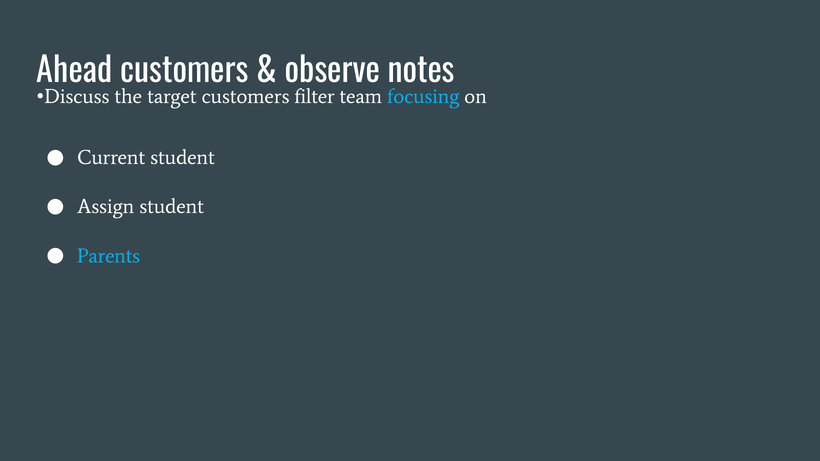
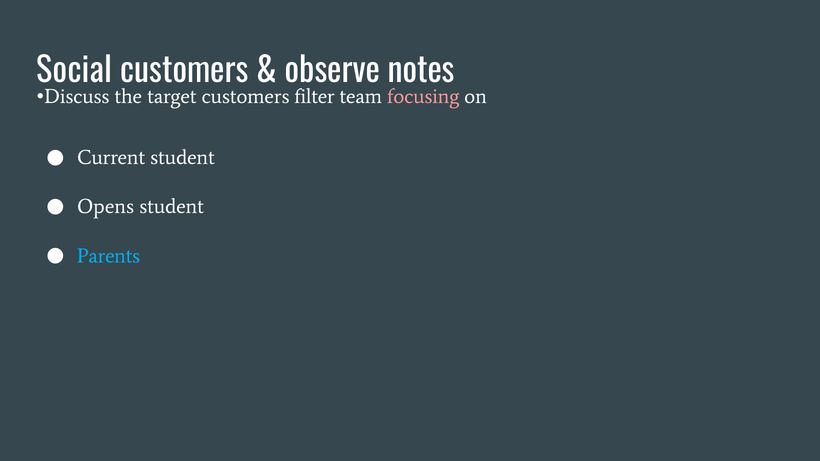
Ahead: Ahead -> Social
focusing colour: light blue -> pink
Assign: Assign -> Opens
